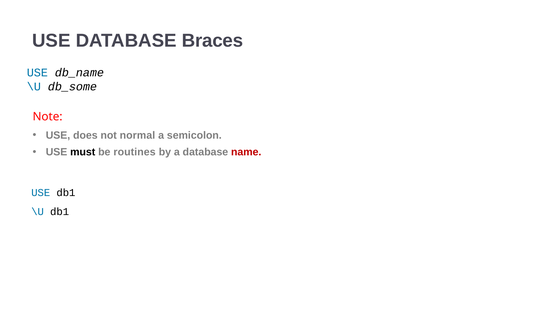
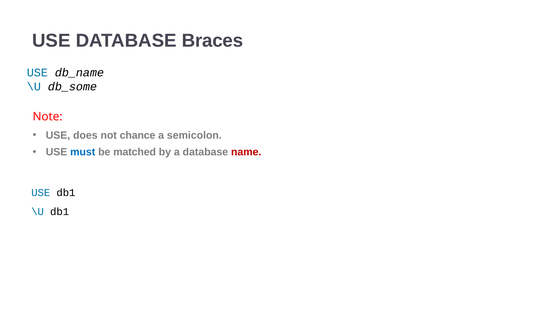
normal: normal -> chance
must colour: black -> blue
routines: routines -> matched
